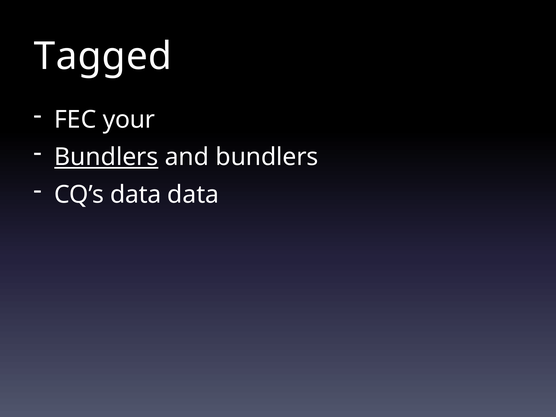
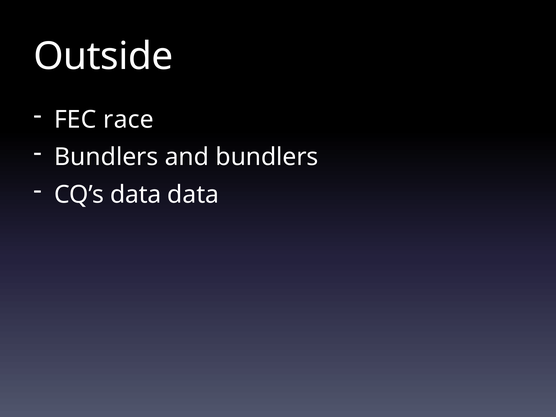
Tagged: Tagged -> Outside
your: your -> race
Bundlers at (106, 157) underline: present -> none
